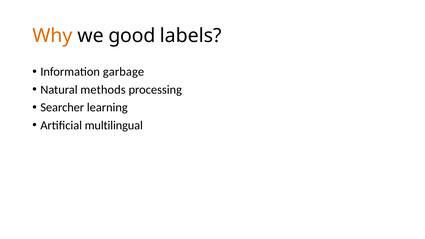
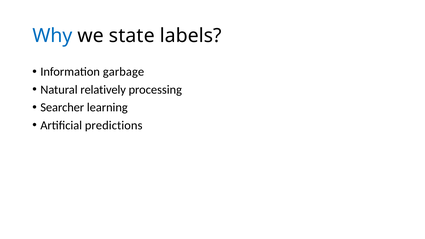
Why colour: orange -> blue
good: good -> state
methods: methods -> relatively
multilingual: multilingual -> predictions
